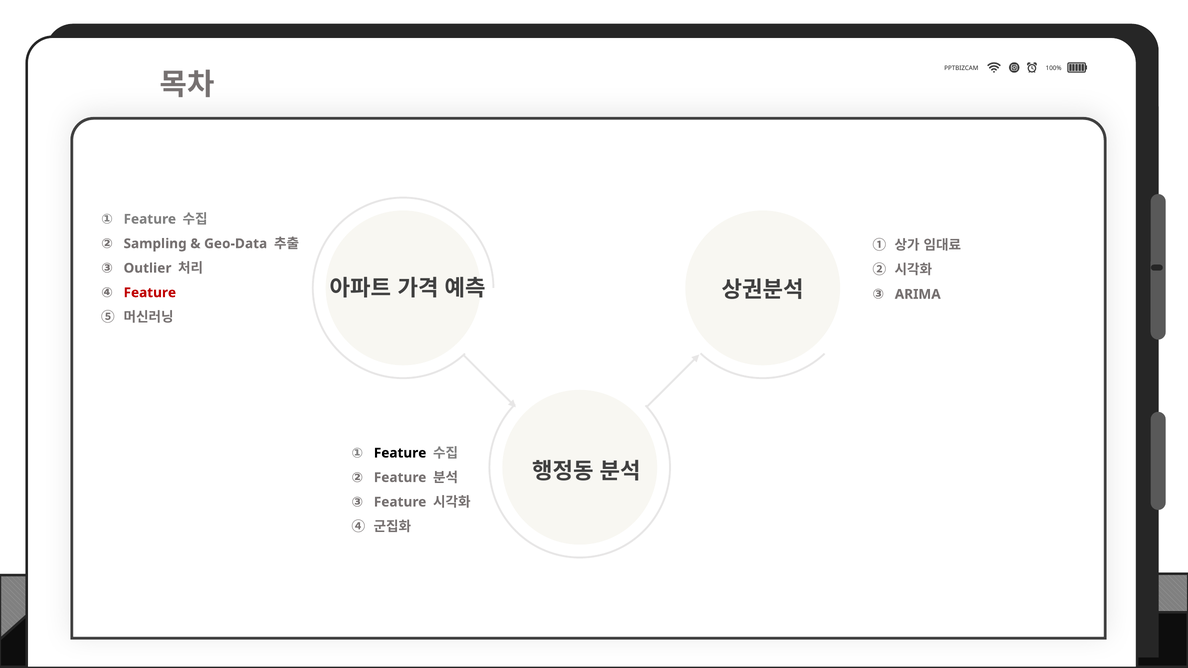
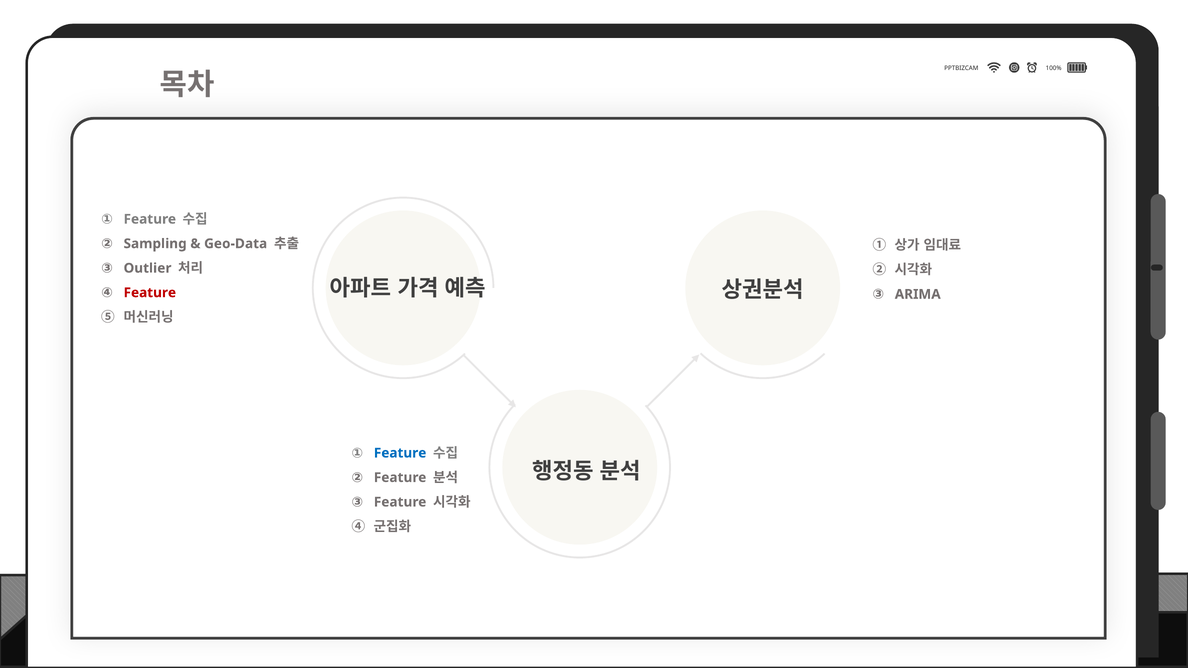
Feature at (400, 453) colour: black -> blue
